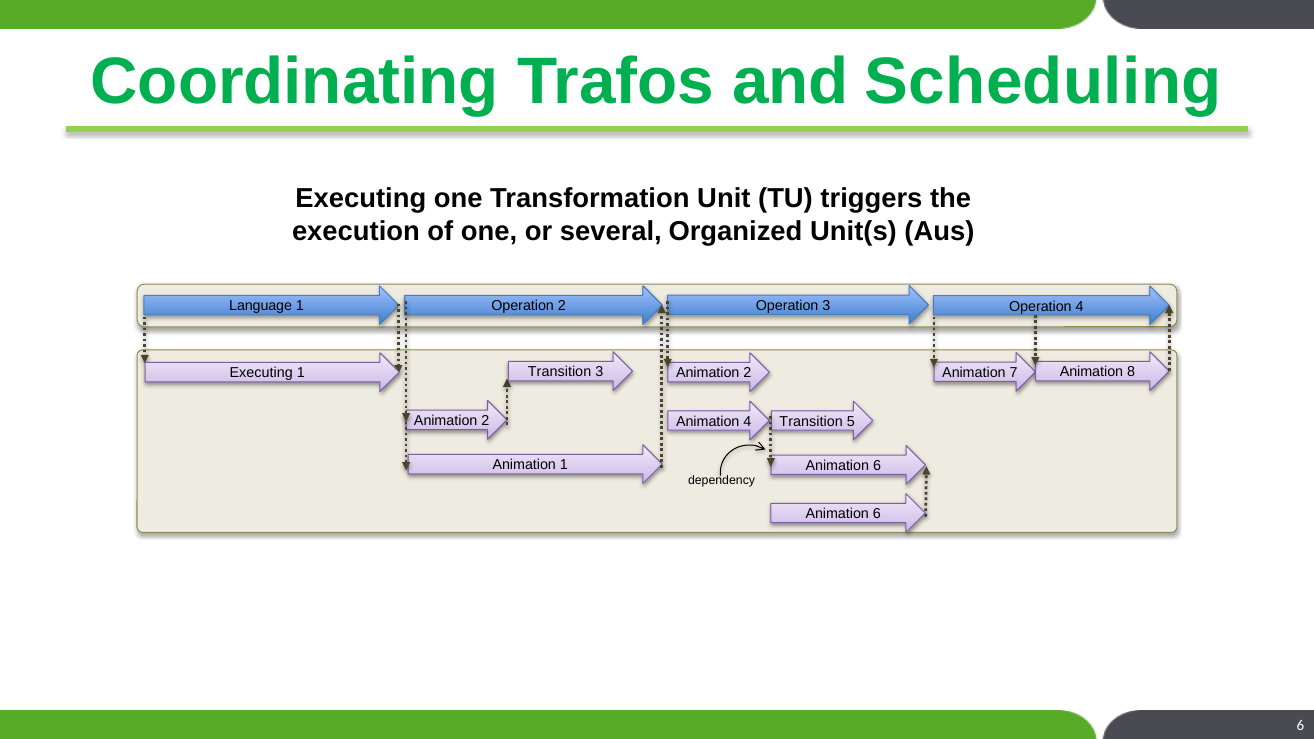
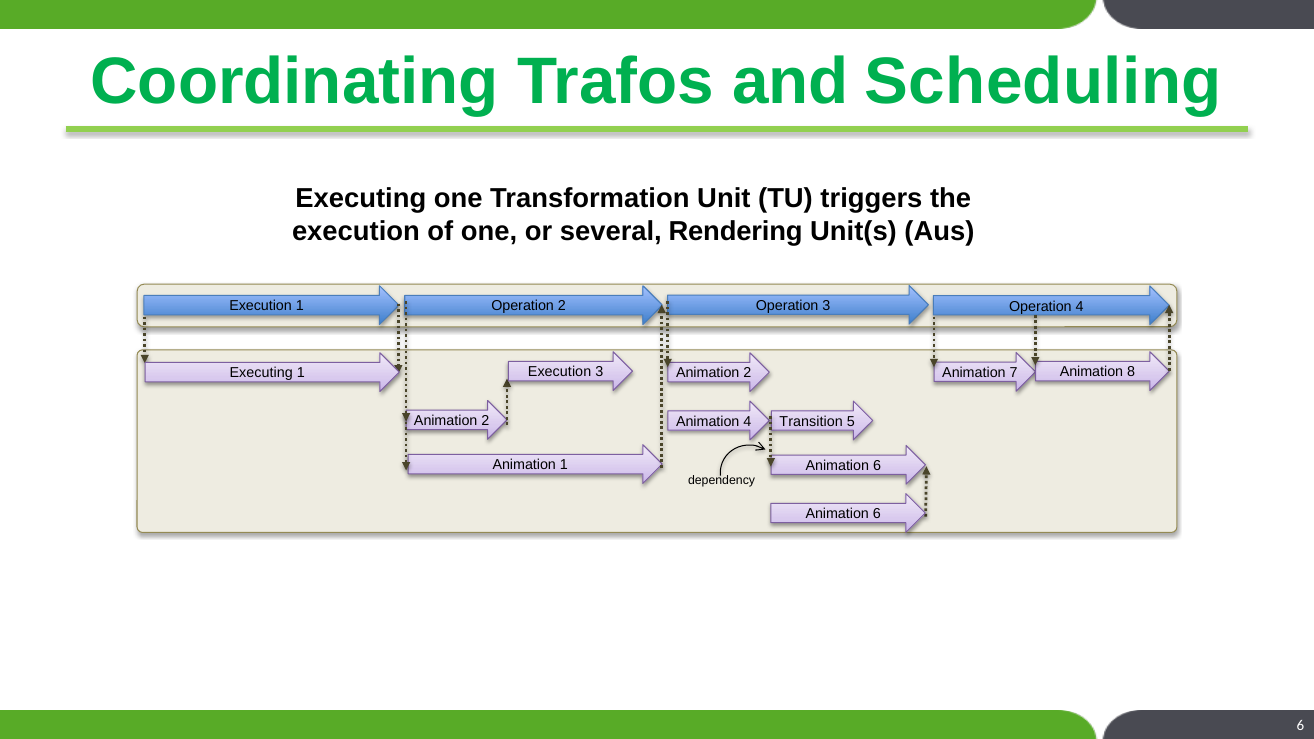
Organized: Organized -> Rendering
Language at (261, 306): Language -> Execution
Transition at (560, 372): Transition -> Execution
